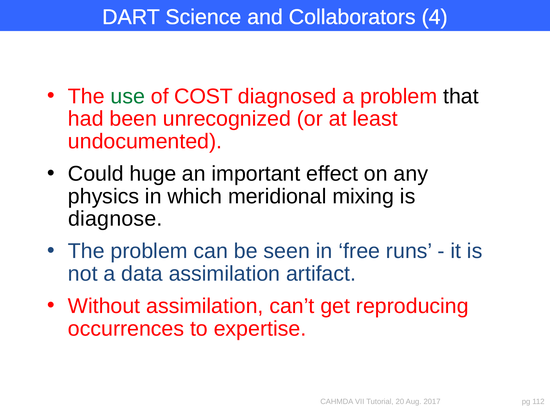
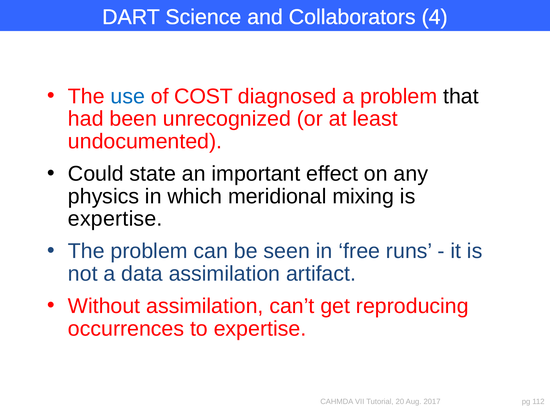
use colour: green -> blue
huge: huge -> state
diagnose at (115, 219): diagnose -> expertise
